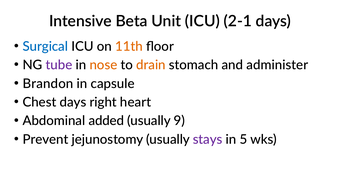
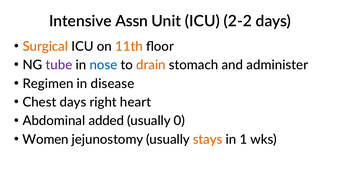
Beta: Beta -> Assn
2-1: 2-1 -> 2-2
Surgical colour: blue -> orange
nose colour: orange -> blue
Brandon: Brandon -> Regimen
capsule: capsule -> disease
9: 9 -> 0
Prevent: Prevent -> Women
stays colour: purple -> orange
5: 5 -> 1
